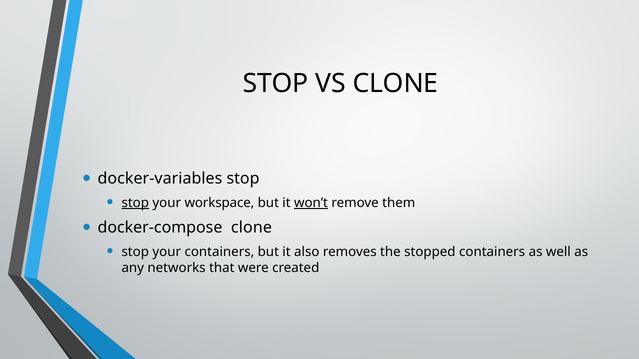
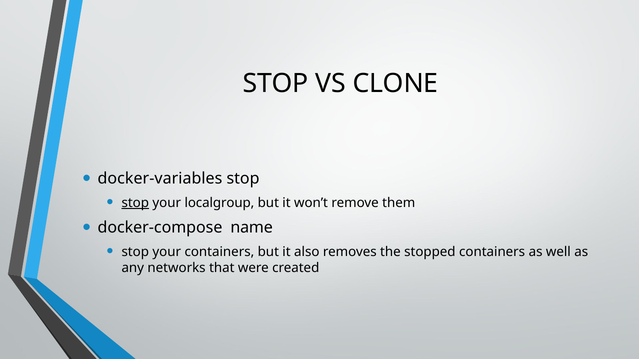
workspace: workspace -> localgroup
won’t underline: present -> none
docker-compose clone: clone -> name
